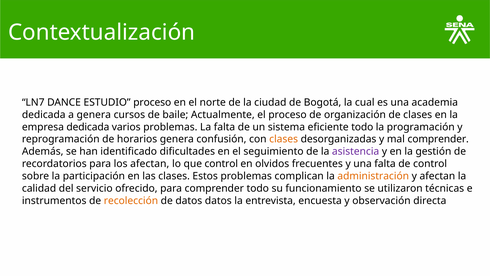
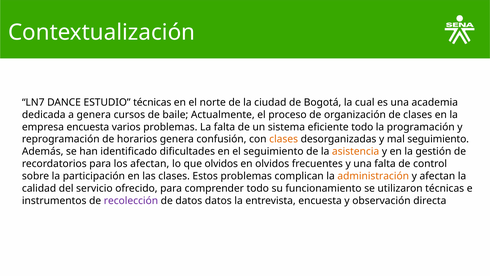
ESTUDIO proceso: proceso -> técnicas
empresa dedicada: dedicada -> encuesta
mal comprender: comprender -> seguimiento
asistencia colour: purple -> orange
que control: control -> olvidos
recolección colour: orange -> purple
